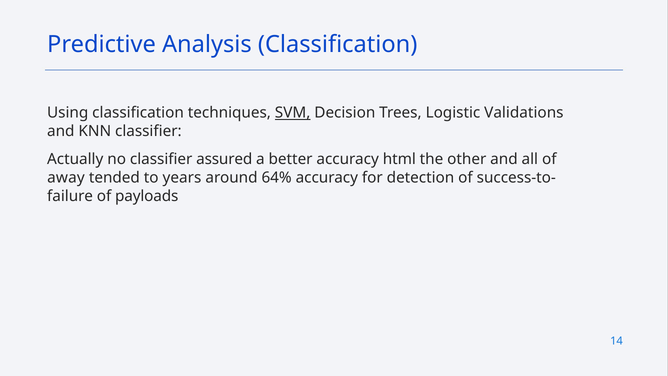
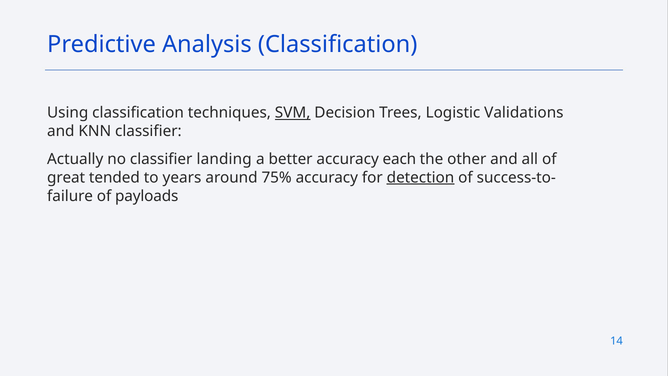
assured: assured -> landing
html: html -> each
away: away -> great
64%: 64% -> 75%
detection underline: none -> present
